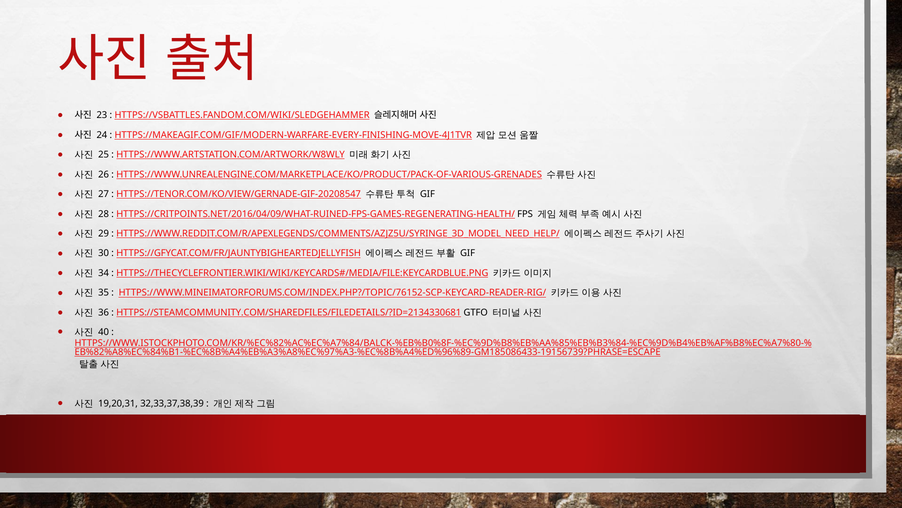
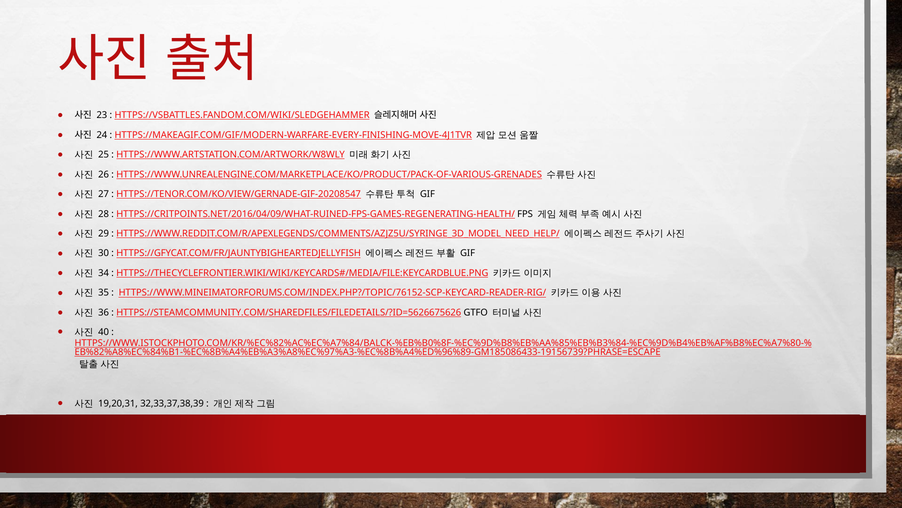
HTTPS://STEAMCOMMUNITY.COM/SHAREDFILES/FILEDETAILS/?ID=2134330681: HTTPS://STEAMCOMMUNITY.COM/SHAREDFILES/FILEDETAILS/?ID=2134330681 -> HTTPS://STEAMCOMMUNITY.COM/SHAREDFILES/FILEDETAILS/?ID=5626675626
